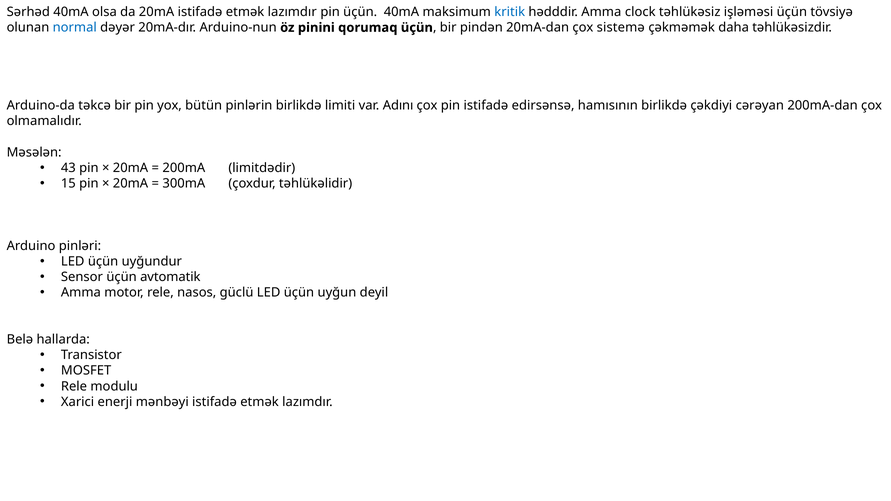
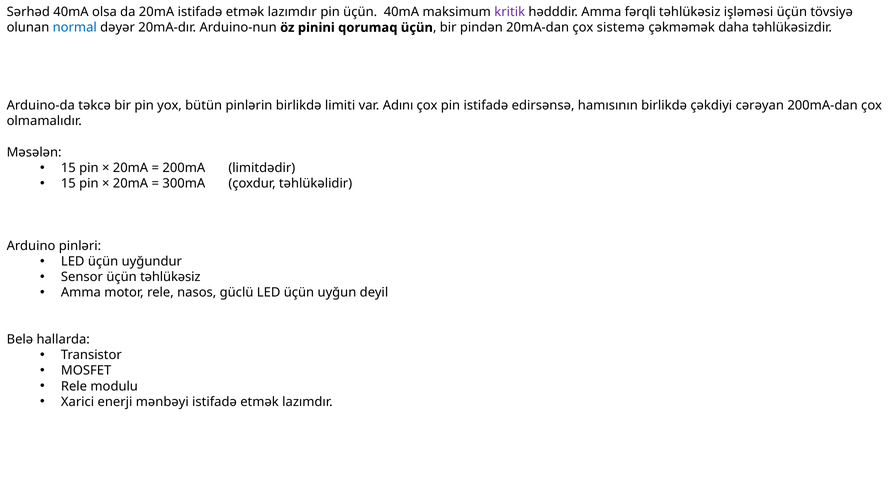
kritik colour: blue -> purple
clock: clock -> fərqli
43 at (68, 168): 43 -> 15
üçün avtomatik: avtomatik -> təhlükəsiz
